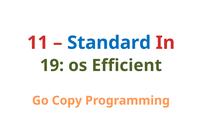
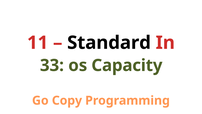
Standard colour: blue -> black
19: 19 -> 33
Efficient: Efficient -> Capacity
